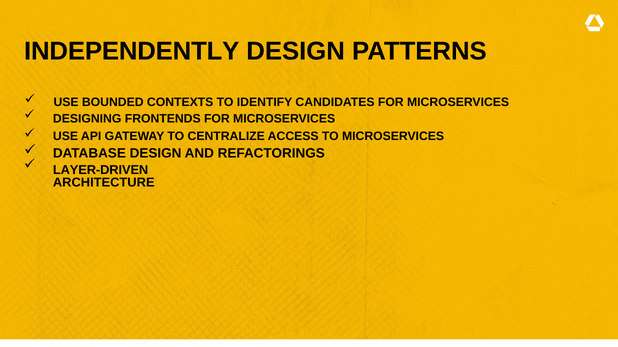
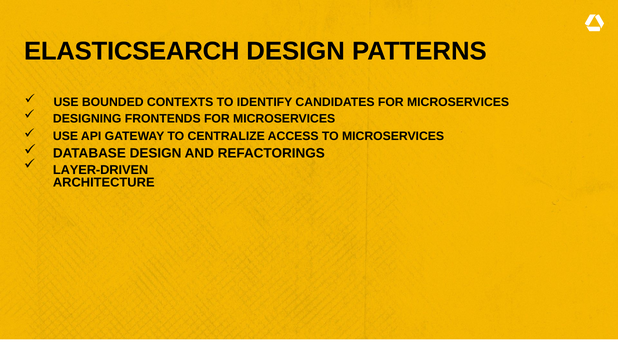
INDEPENDENTLY: INDEPENDENTLY -> ELASTICSEARCH
